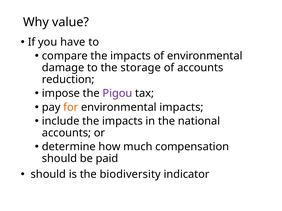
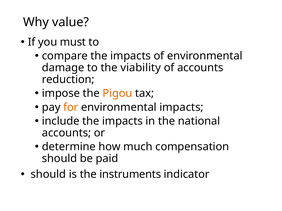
have: have -> must
storage: storage -> viability
Pigou colour: purple -> orange
biodiversity: biodiversity -> instruments
